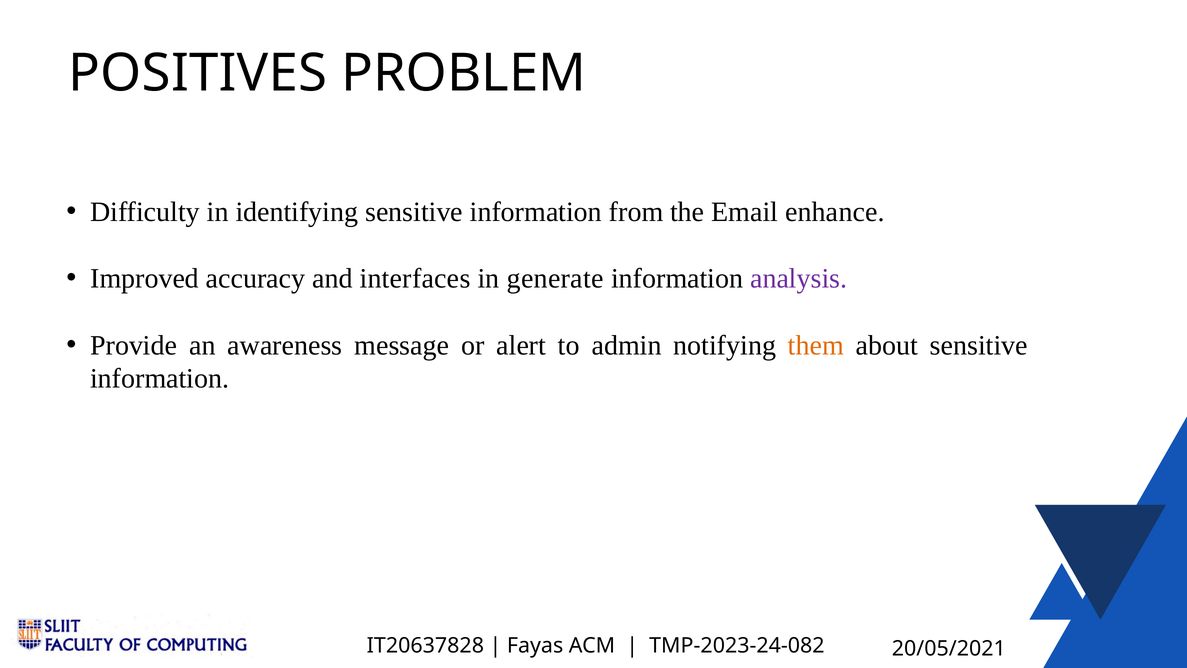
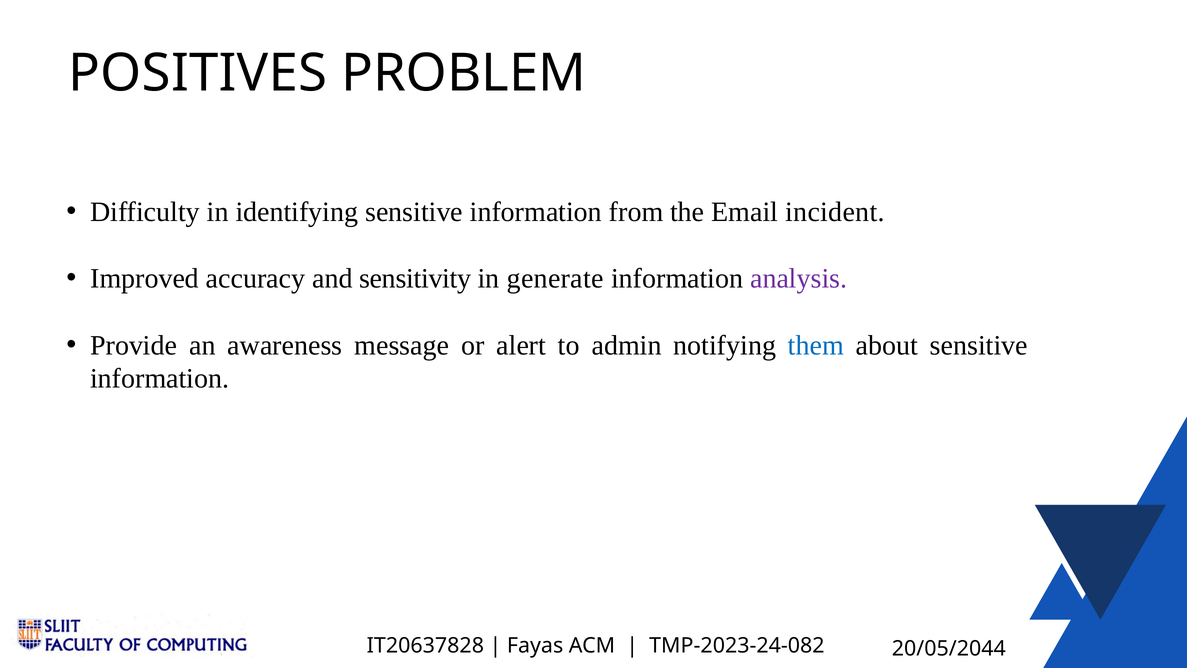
enhance: enhance -> incident
interfaces: interfaces -> sensitivity
them colour: orange -> blue
20/05/2021: 20/05/2021 -> 20/05/2044
